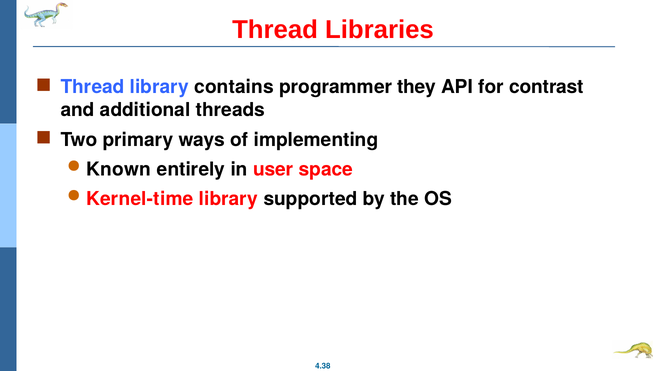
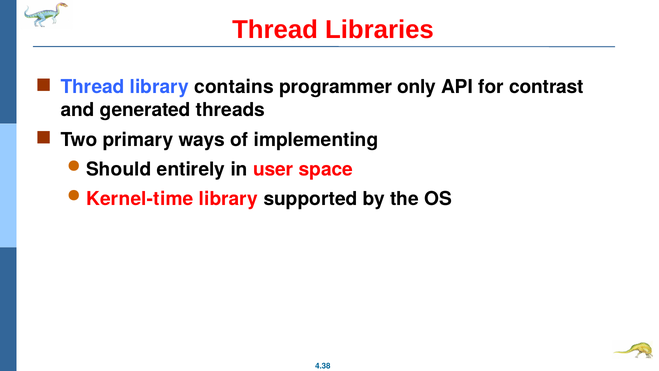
they: they -> only
additional: additional -> generated
Known: Known -> Should
